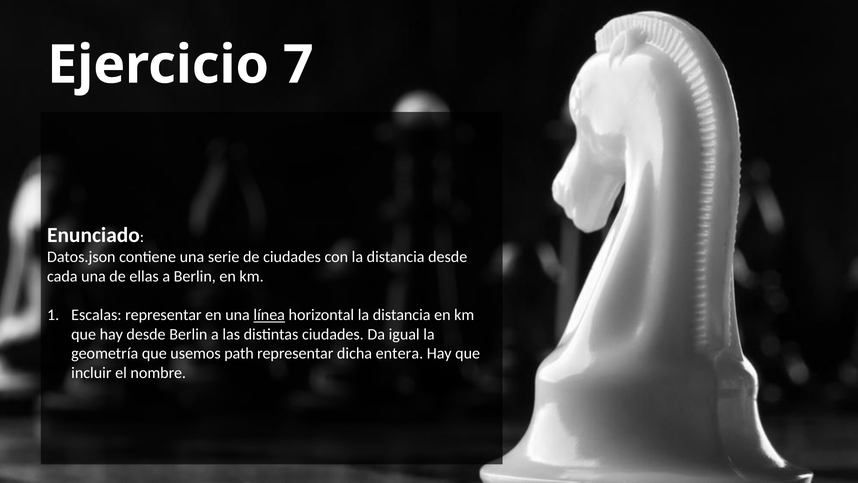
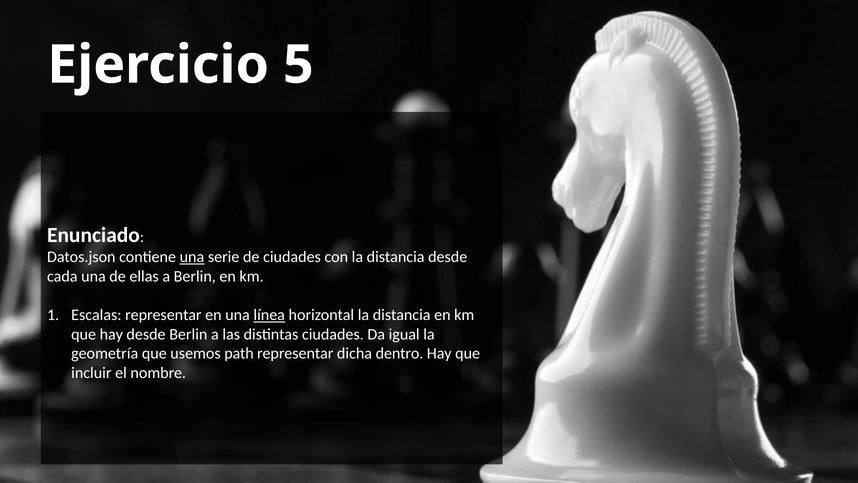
7: 7 -> 5
una at (192, 257) underline: none -> present
entera: entera -> dentro
